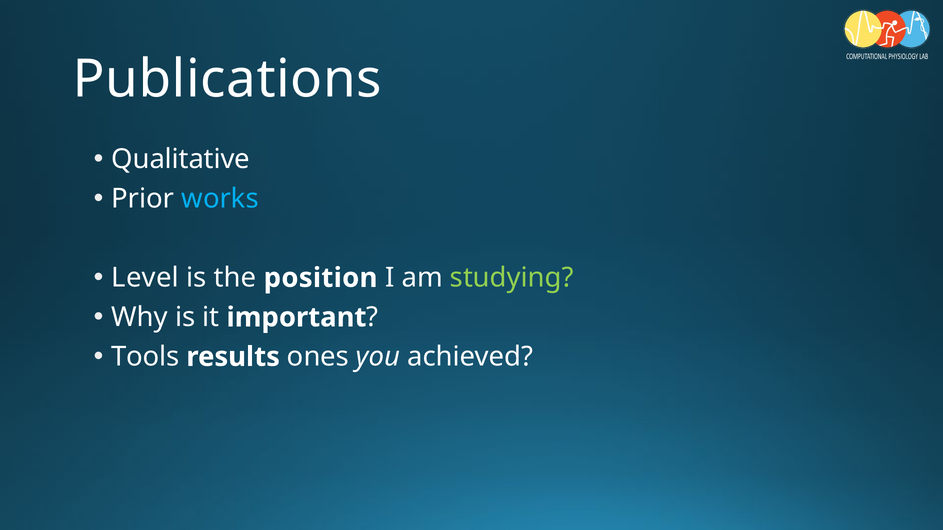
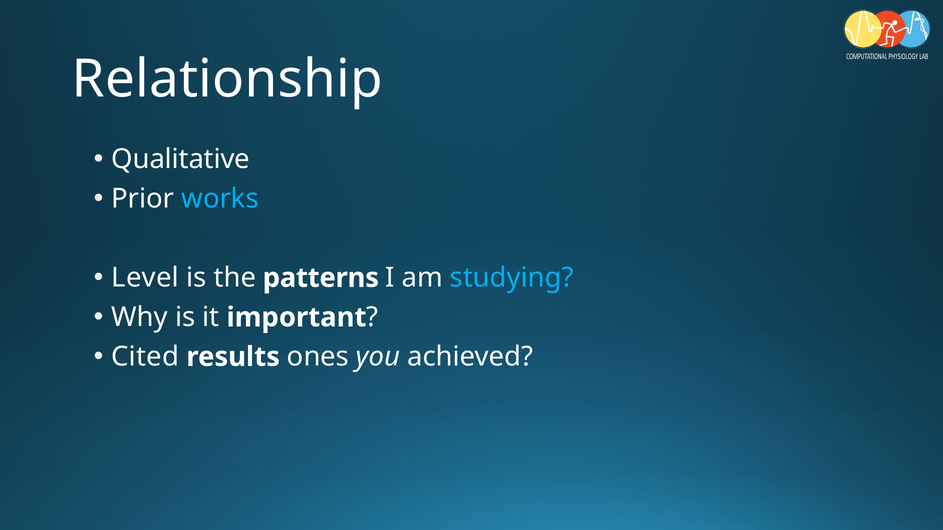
Publications: Publications -> Relationship
position: position -> patterns
studying colour: light green -> light blue
Tools: Tools -> Cited
